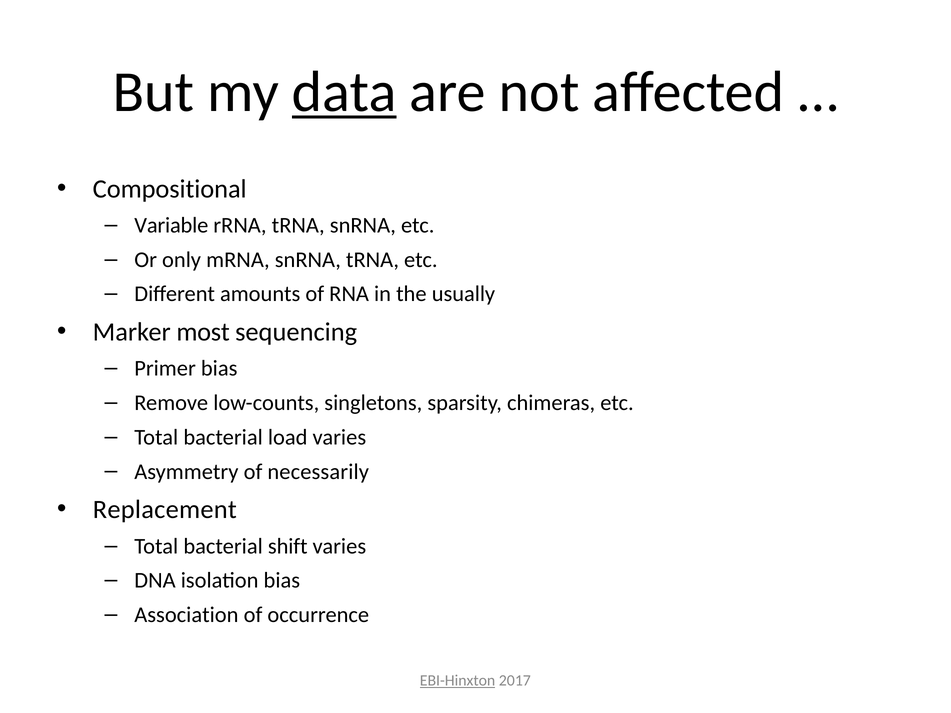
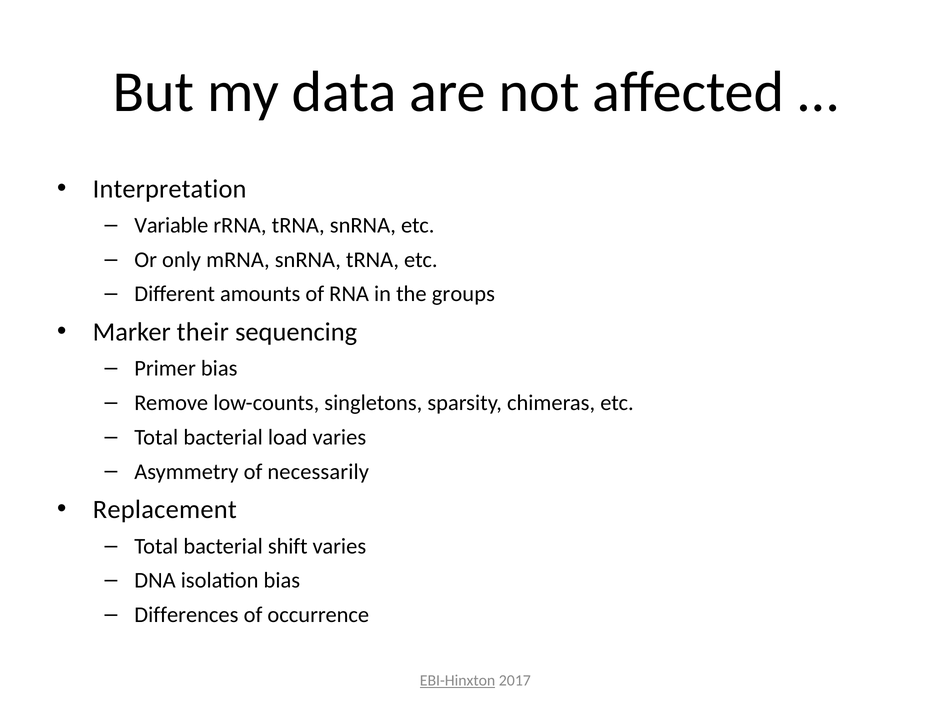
data underline: present -> none
Compositional: Compositional -> Interpretation
usually: usually -> groups
most: most -> their
Association: Association -> Differences
